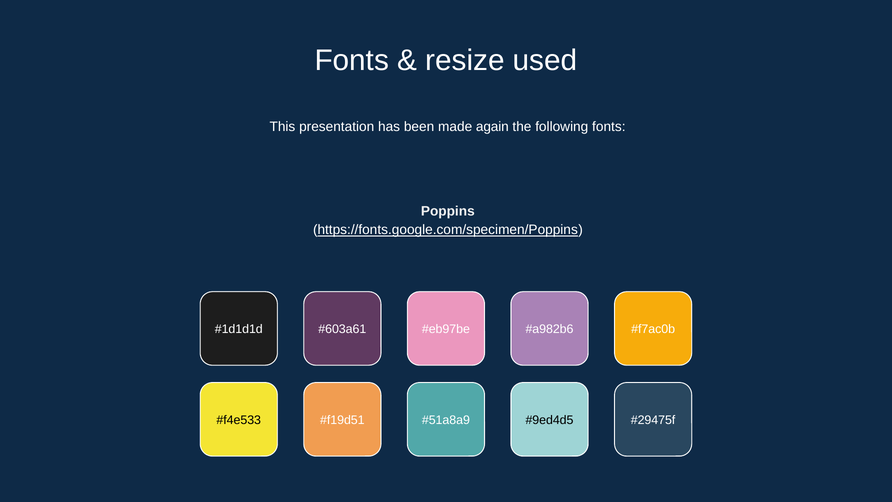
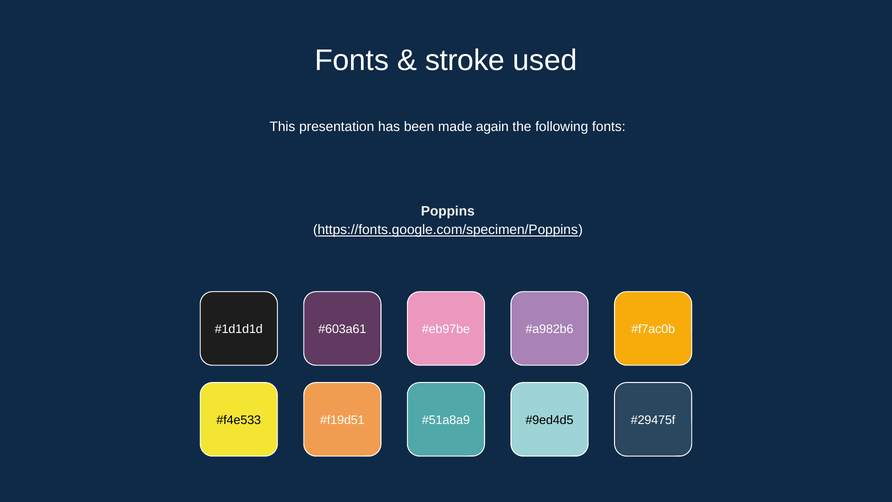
resize: resize -> stroke
